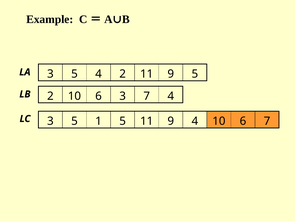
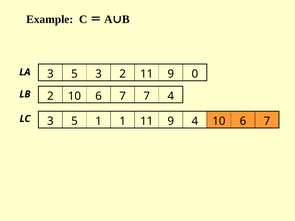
5 4: 4 -> 3
9 5: 5 -> 0
2 10 6 3: 3 -> 7
1 5: 5 -> 1
